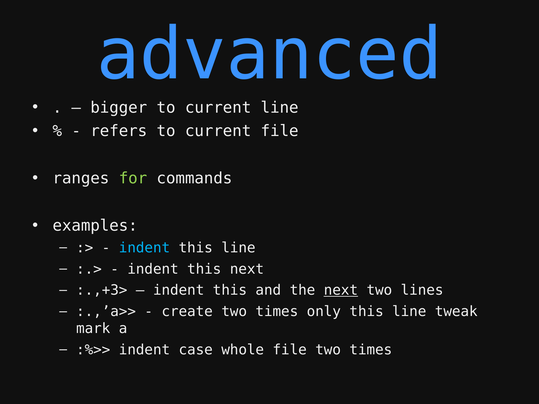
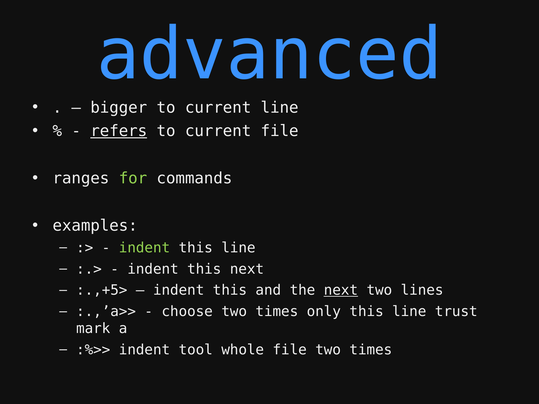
refers underline: none -> present
indent at (144, 248) colour: light blue -> light green
:.,+3>: :.,+3> -> :.,+5>
create: create -> choose
tweak: tweak -> trust
case: case -> tool
